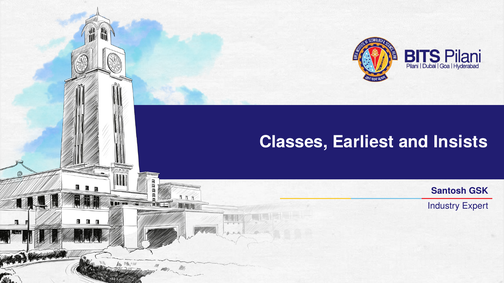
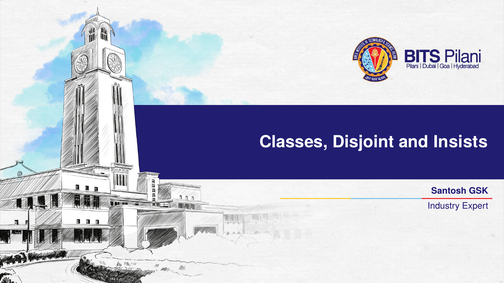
Earliest: Earliest -> Disjoint
